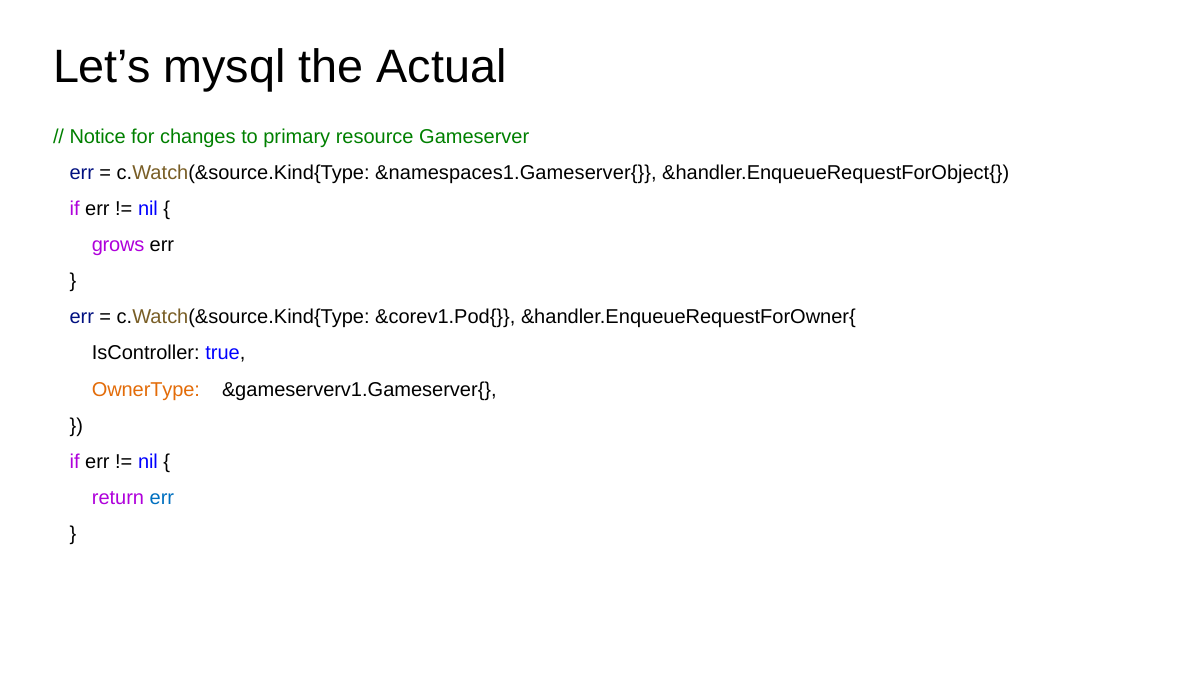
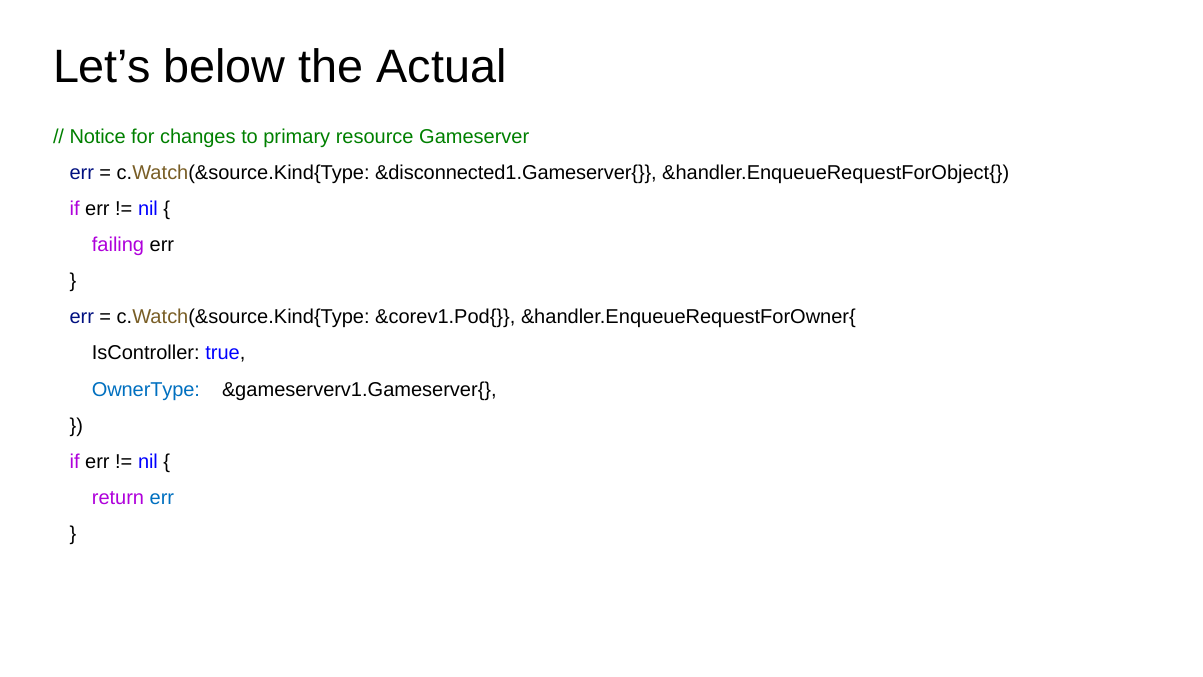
mysql: mysql -> below
&namespaces1.Gameserver{: &namespaces1.Gameserver{ -> &disconnected1.Gameserver{
grows: grows -> failing
OwnerType colour: orange -> blue
